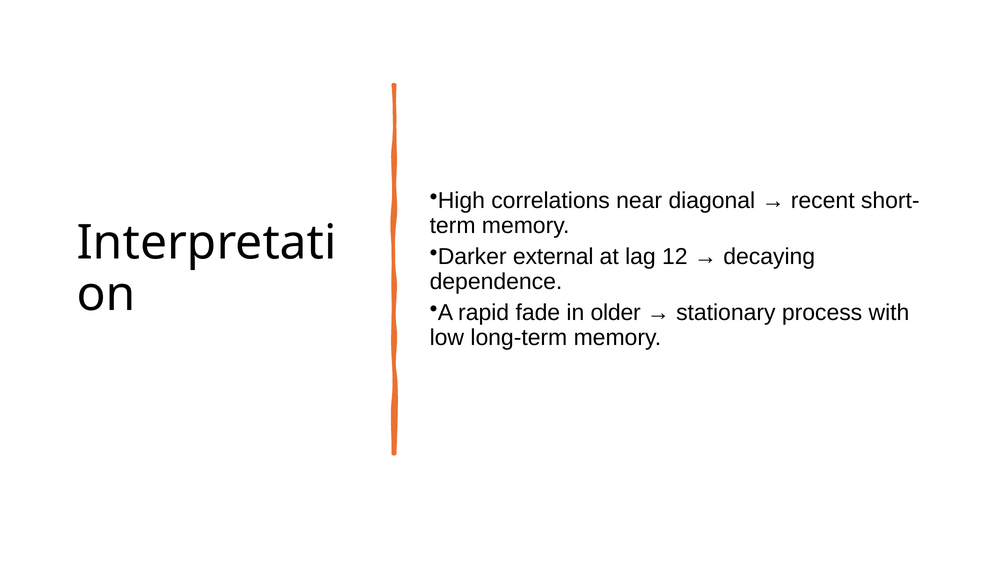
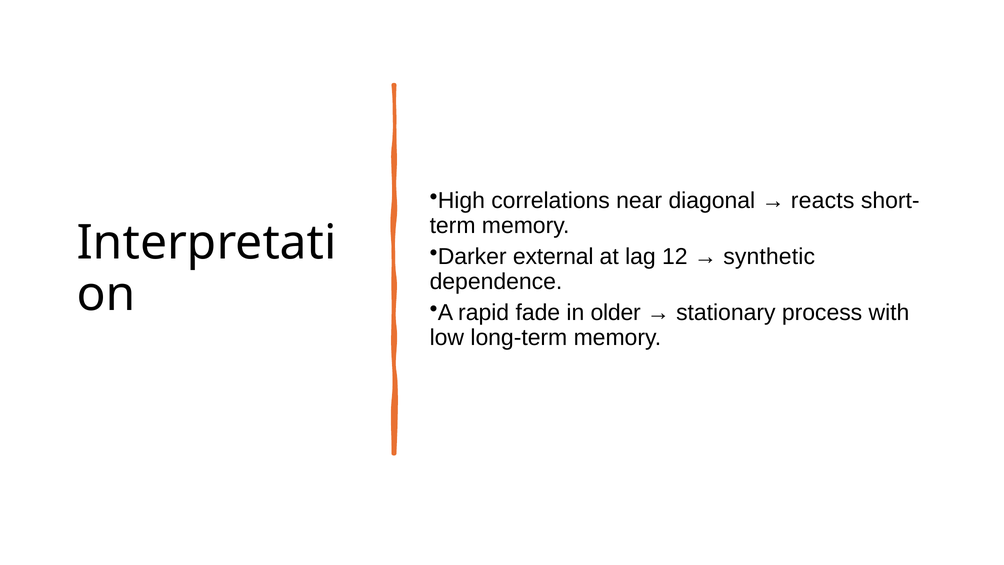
recent: recent -> reacts
decaying: decaying -> synthetic
